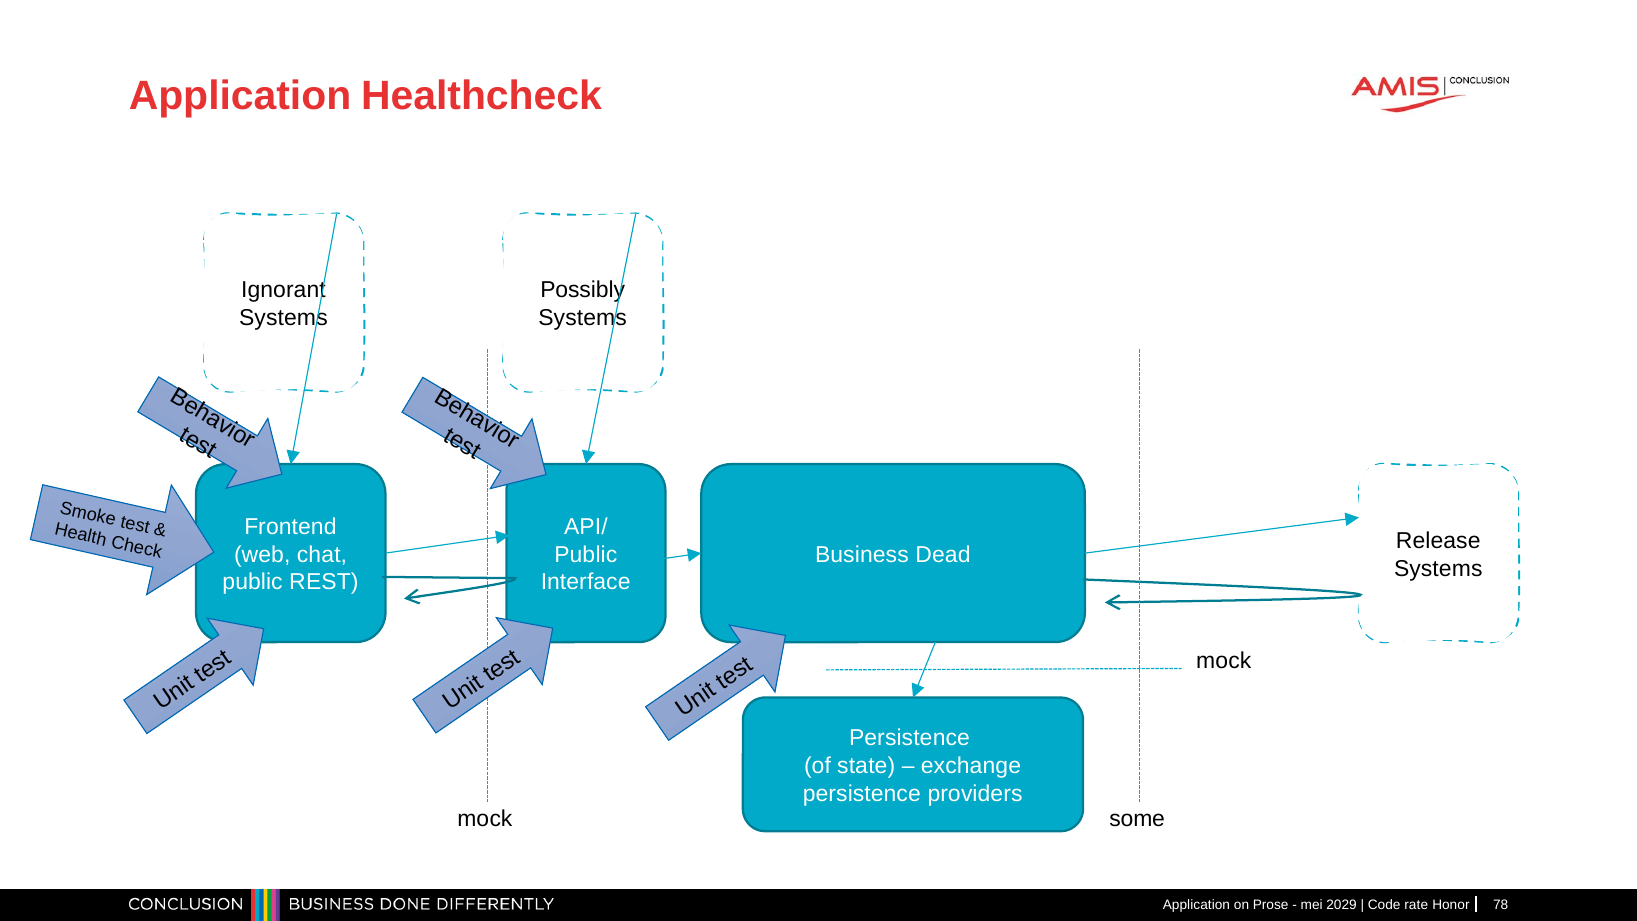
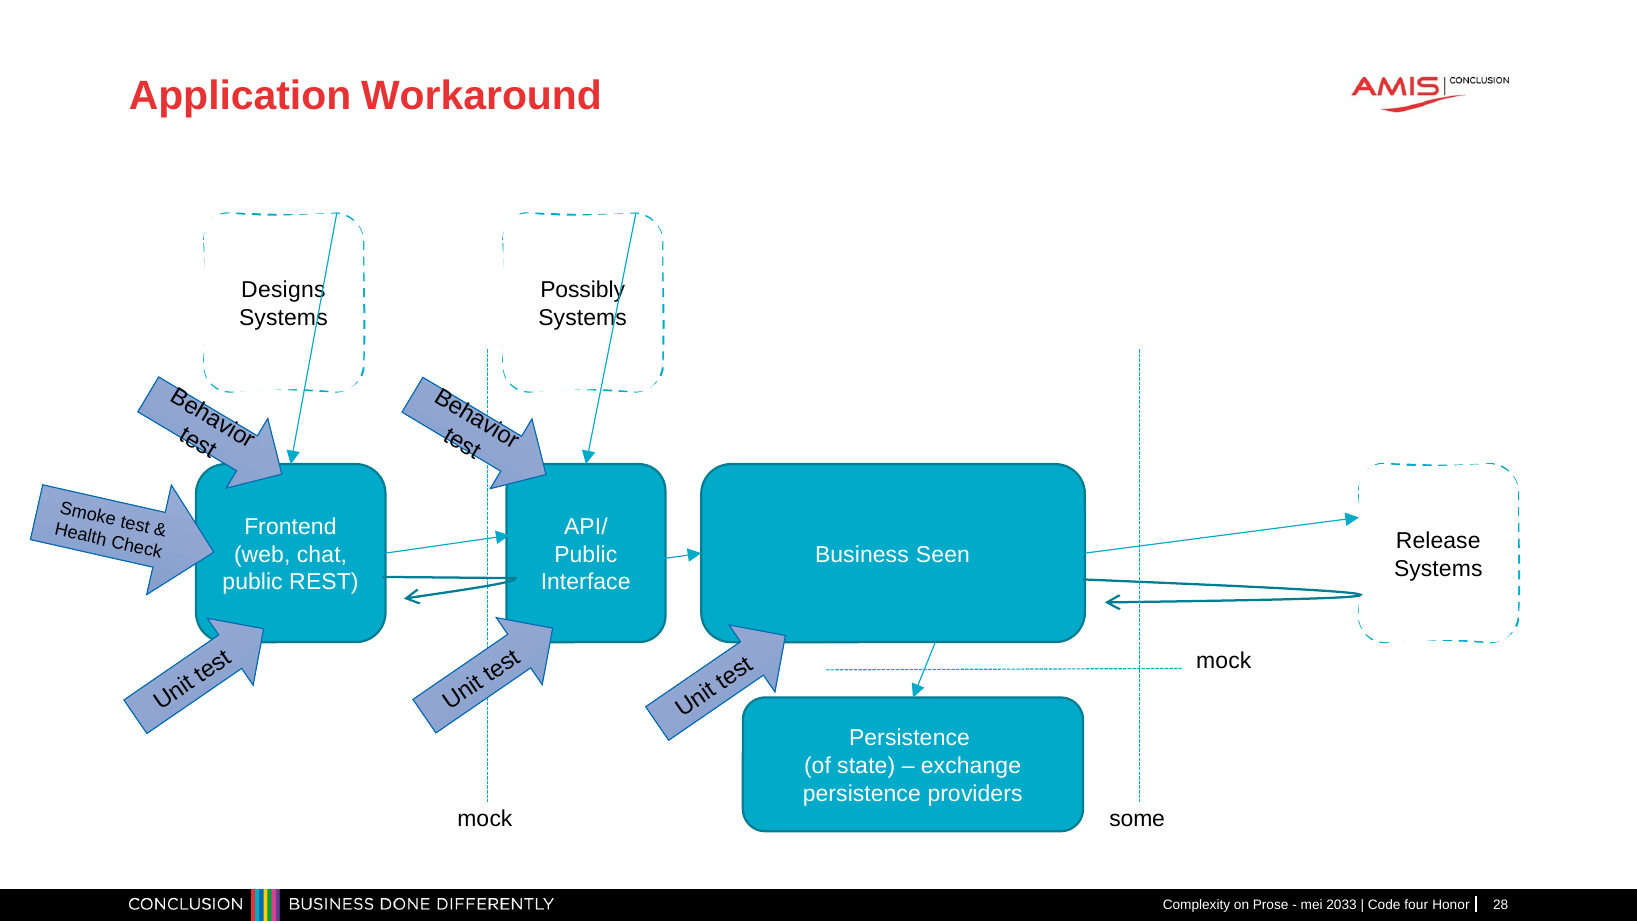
Healthcheck: Healthcheck -> Workaround
Ignorant: Ignorant -> Designs
Dead: Dead -> Seen
Application at (1196, 905): Application -> Complexity
2029: 2029 -> 2033
rate: rate -> four
78: 78 -> 28
